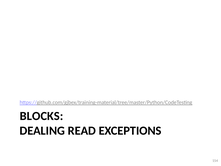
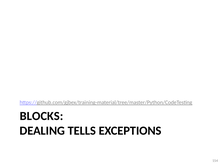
READ: READ -> TELLS
